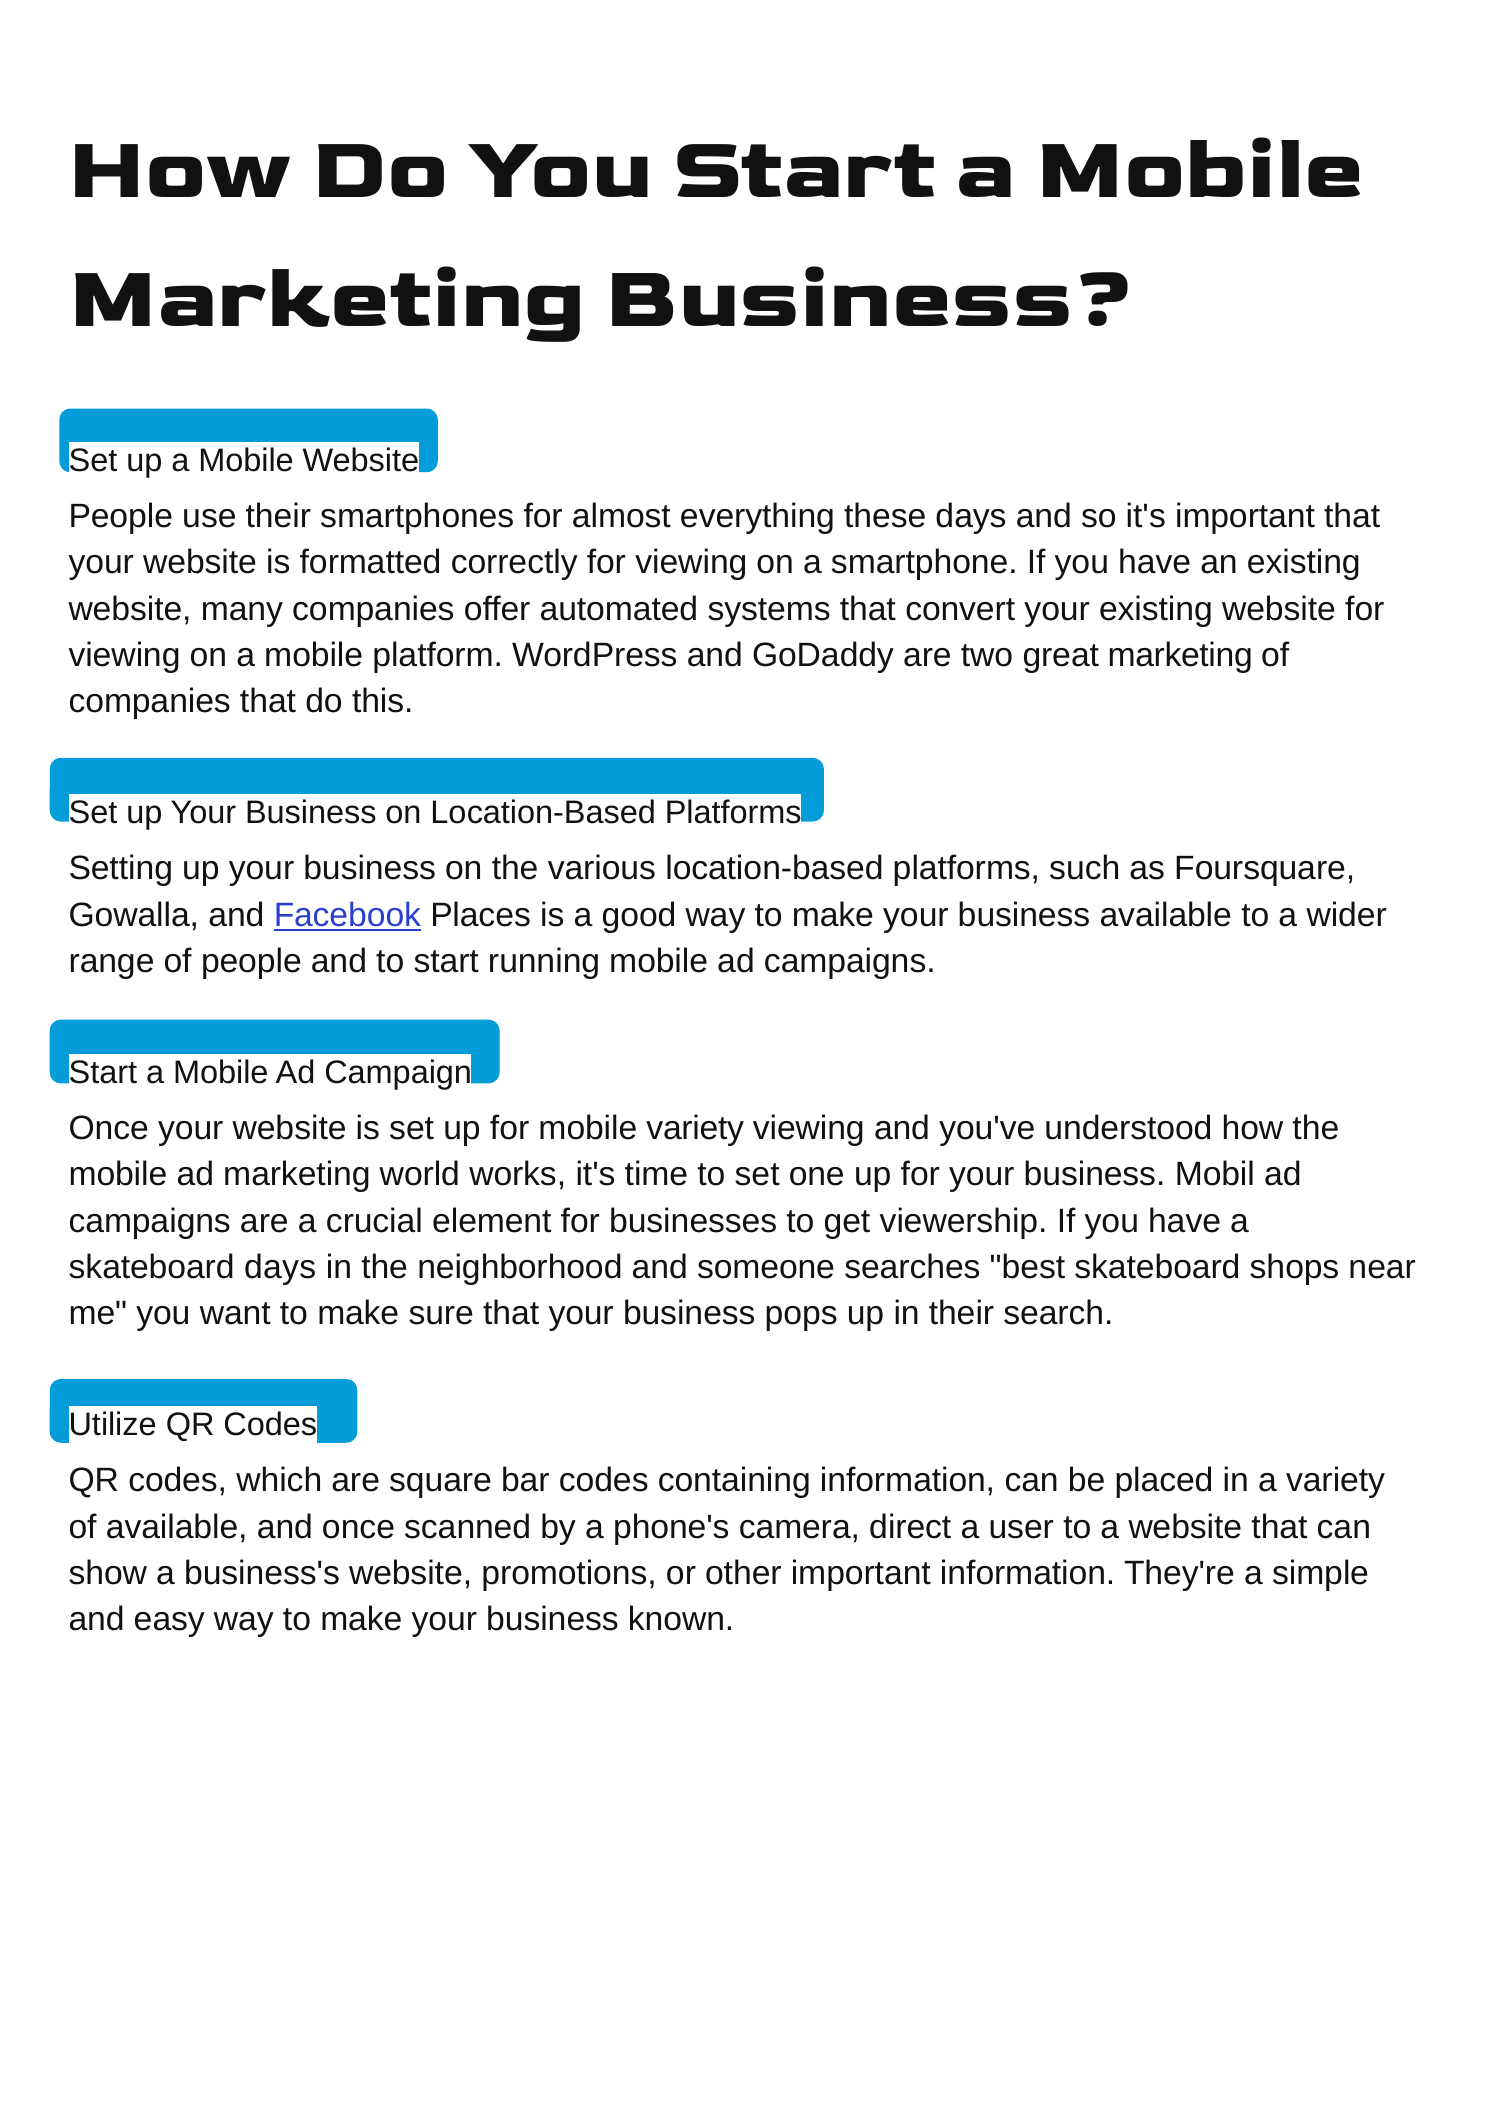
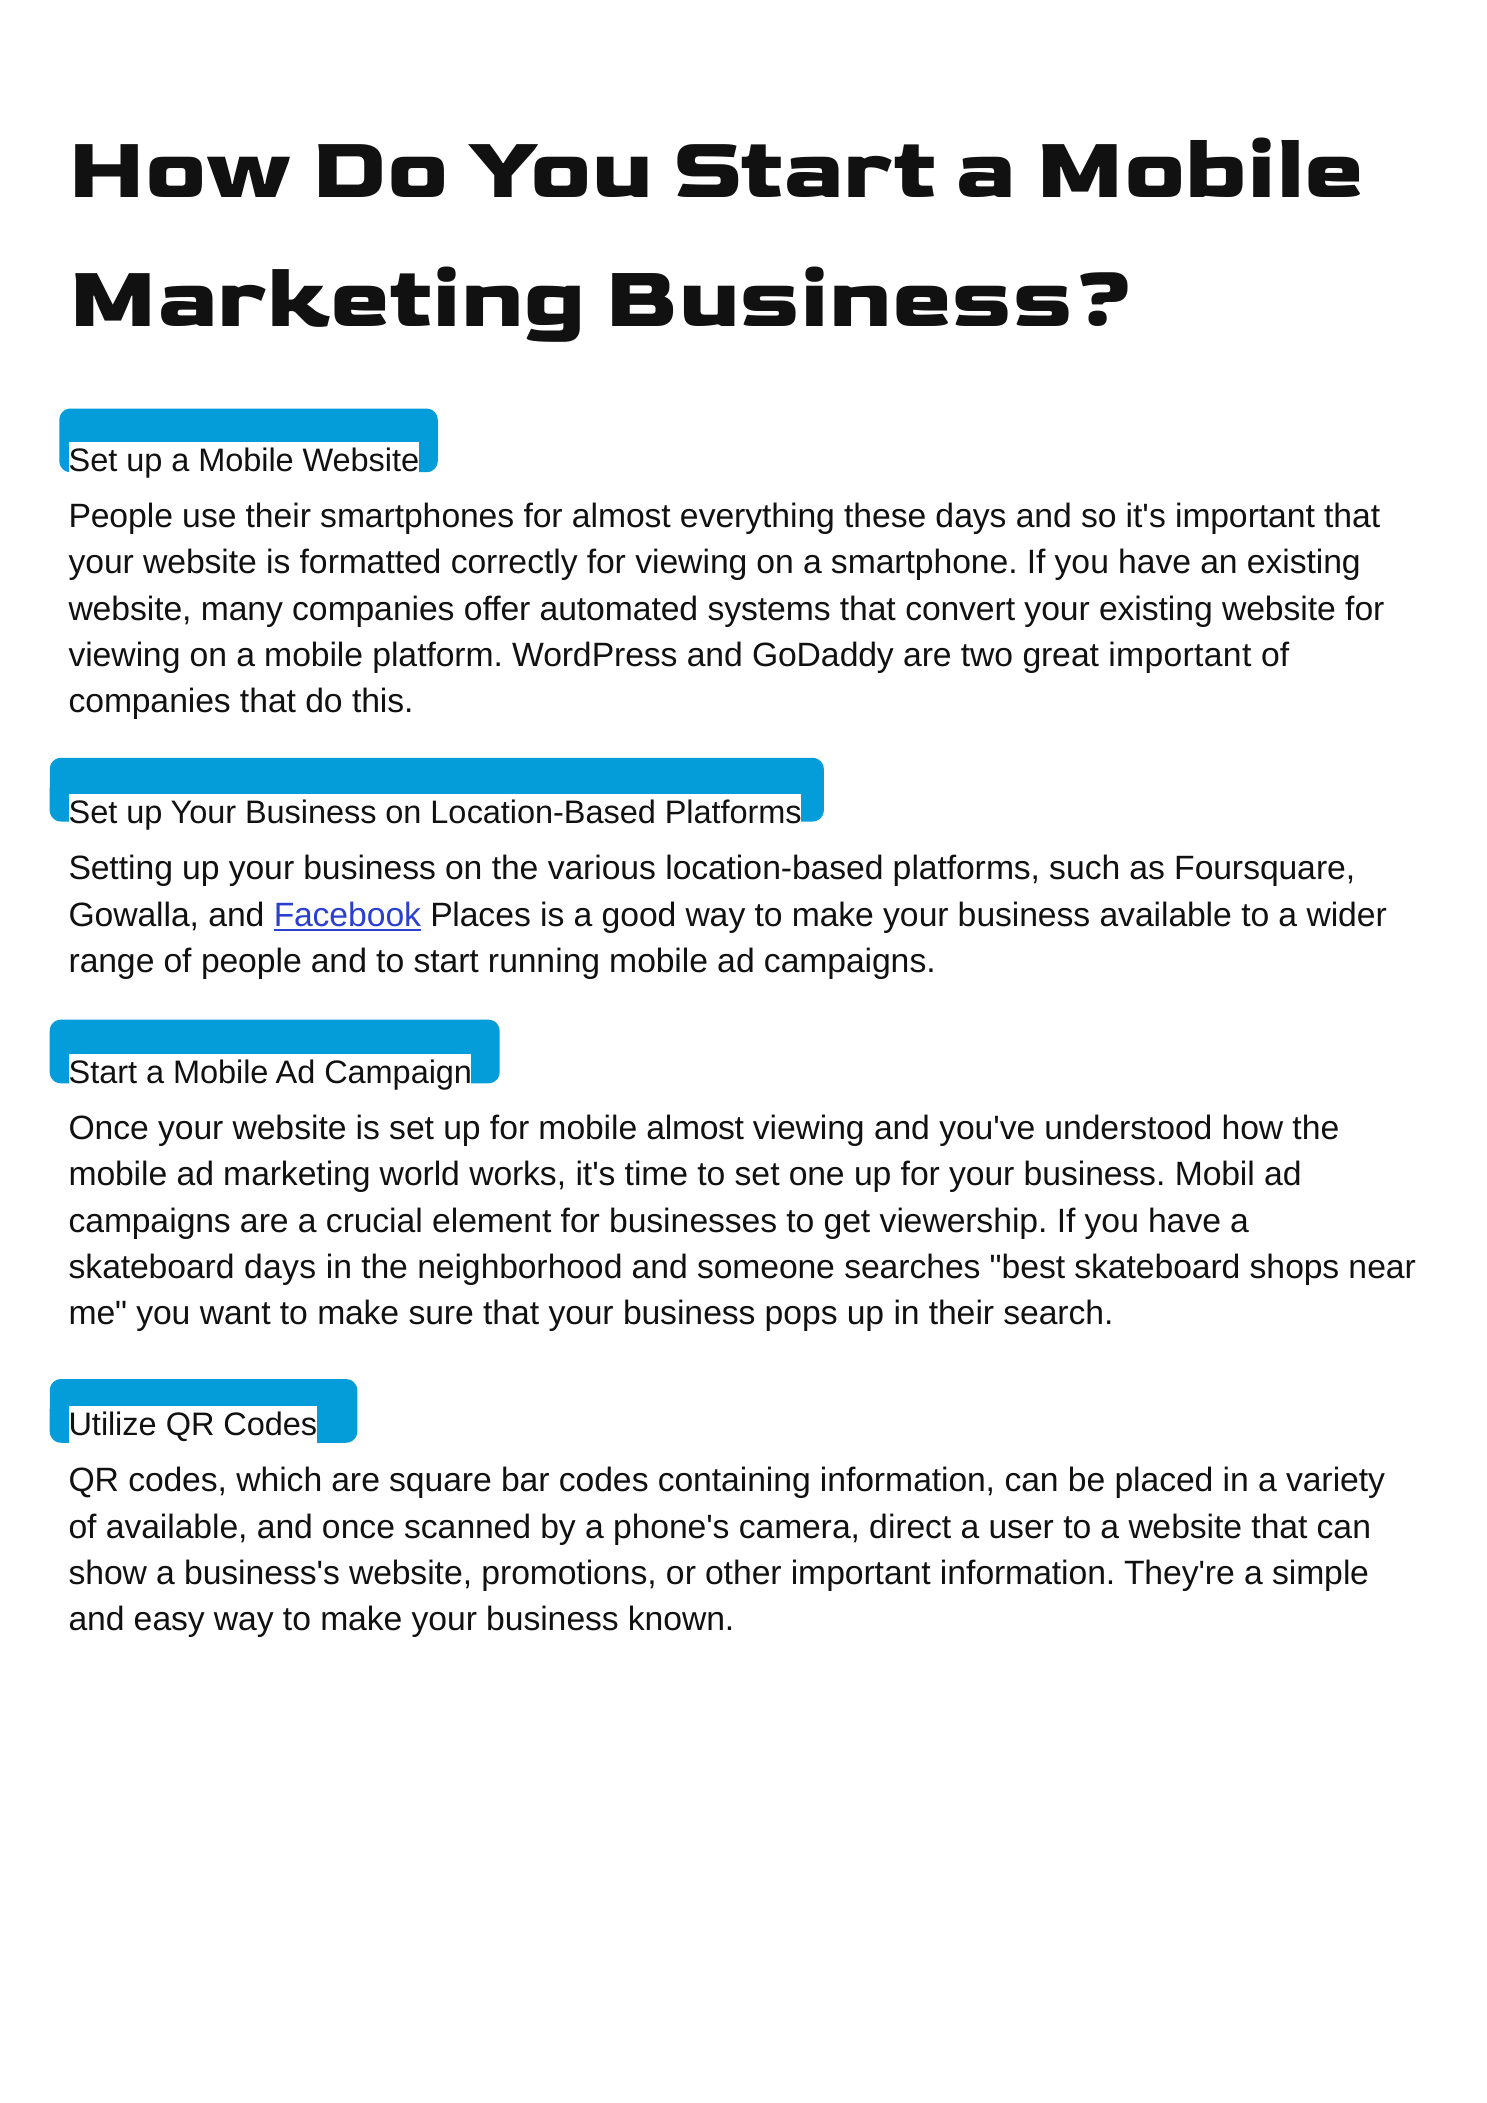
great marketing: marketing -> important
mobile variety: variety -> almost
